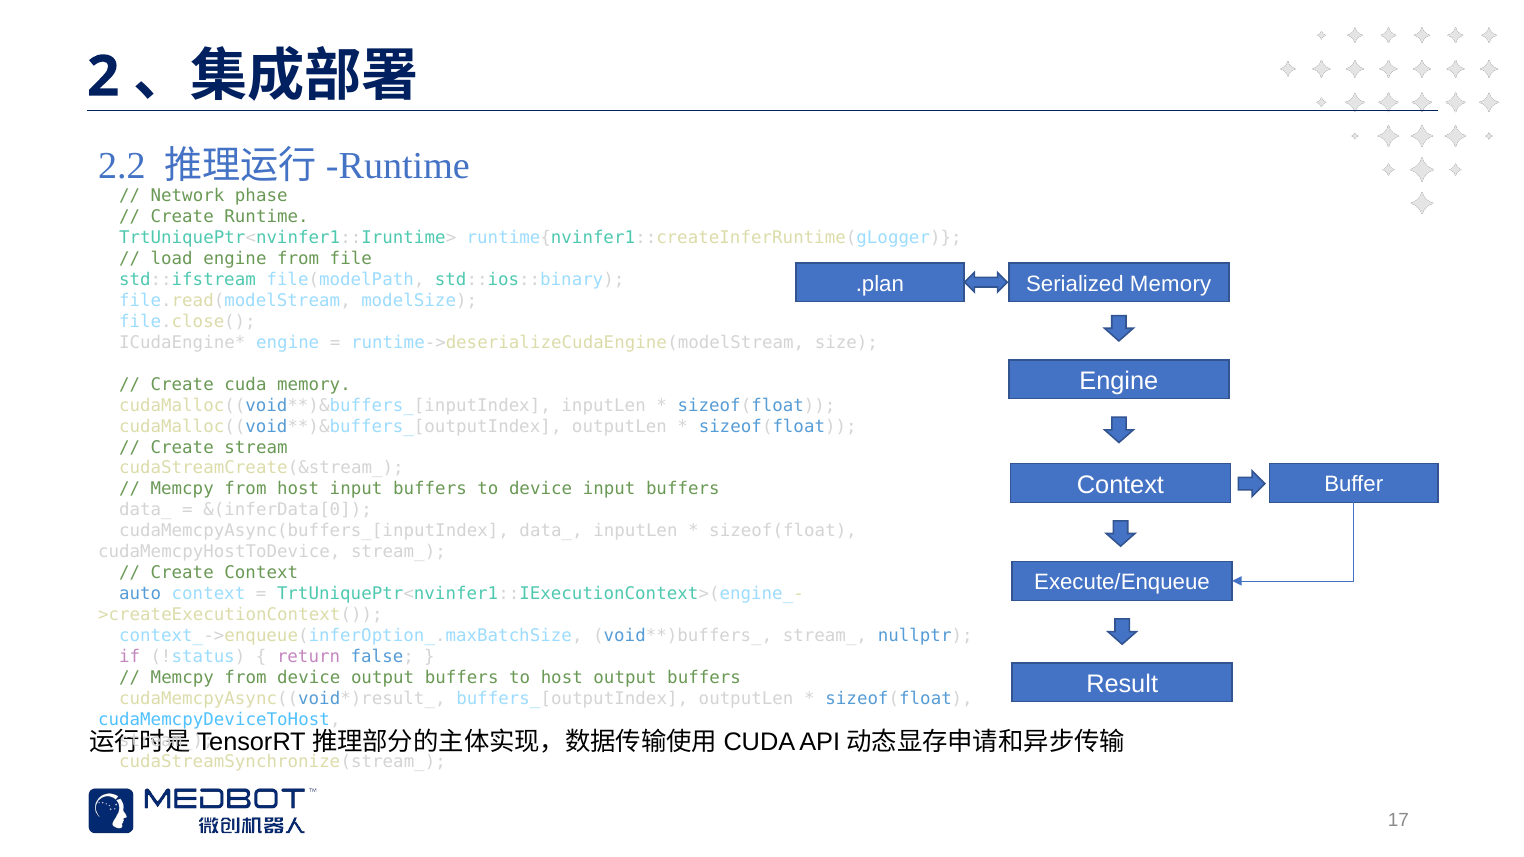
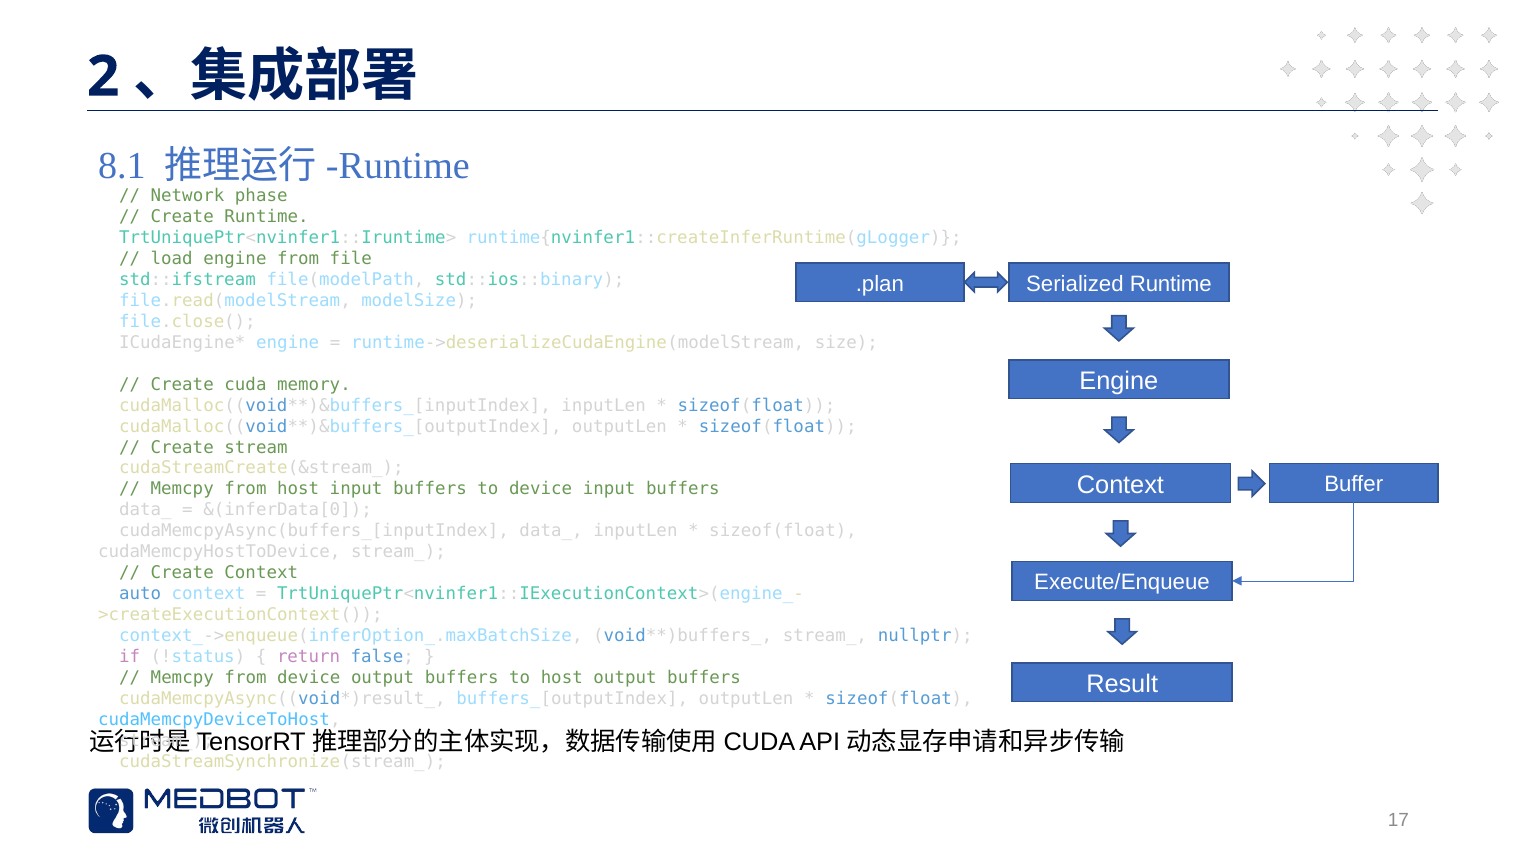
2.2: 2.2 -> 8.1
Serialized Memory: Memory -> Runtime
